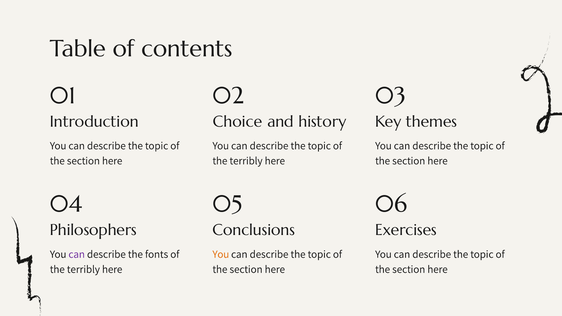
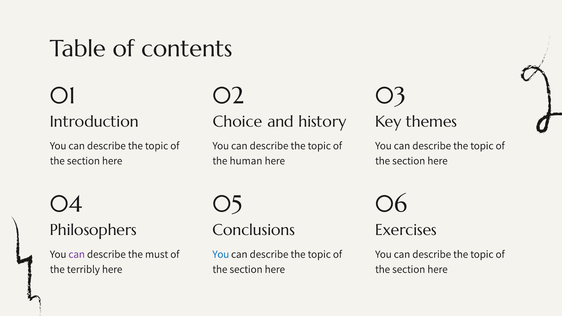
terribly at (246, 161): terribly -> human
fonts: fonts -> must
You at (221, 254) colour: orange -> blue
